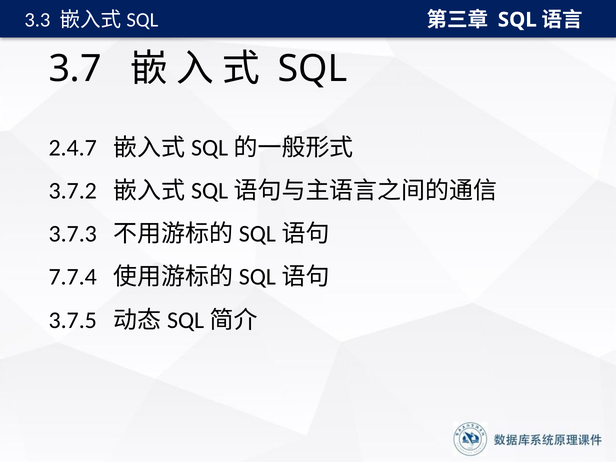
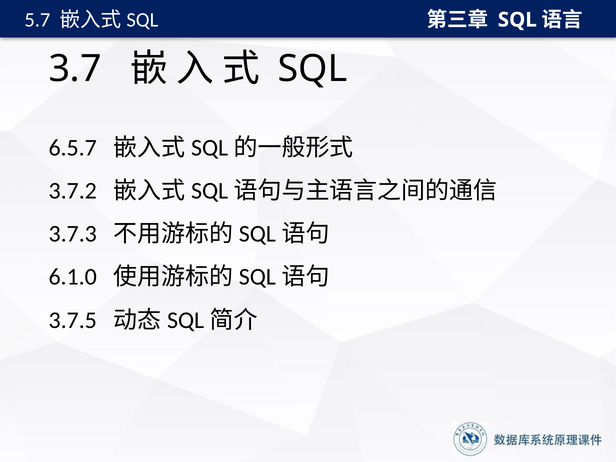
3.3: 3.3 -> 5.7
2.4.7: 2.4.7 -> 6.5.7
7.7.4: 7.7.4 -> 6.1.0
